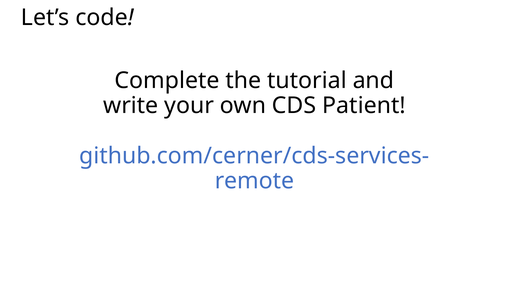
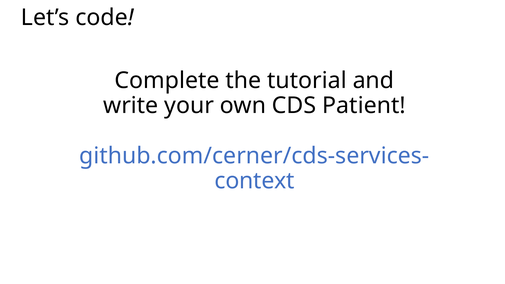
remote: remote -> context
